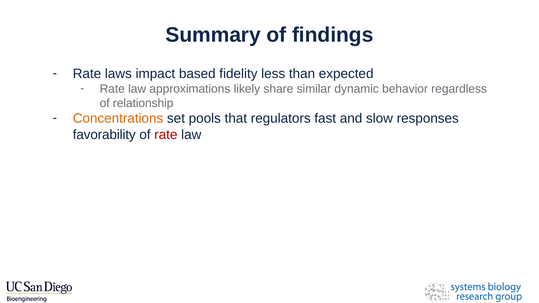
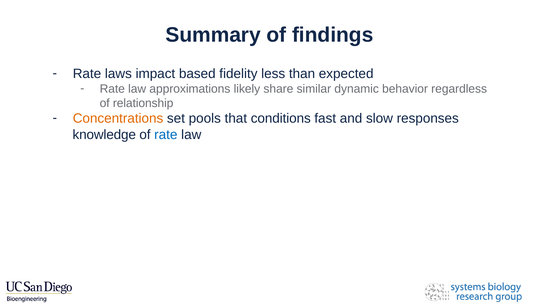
regulators: regulators -> conditions
favorability: favorability -> knowledge
rate at (166, 135) colour: red -> blue
